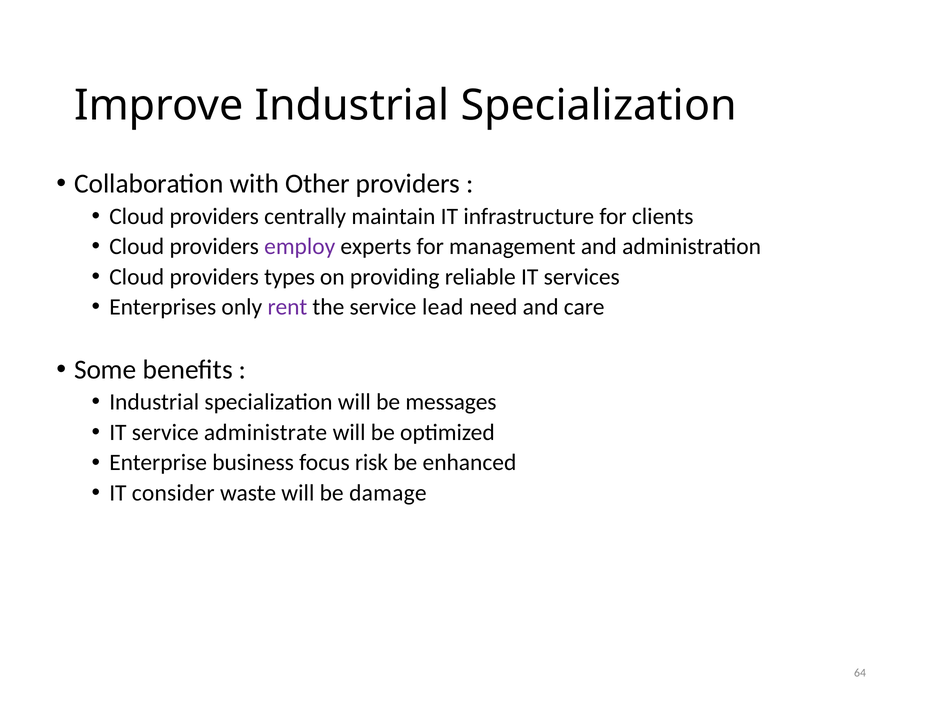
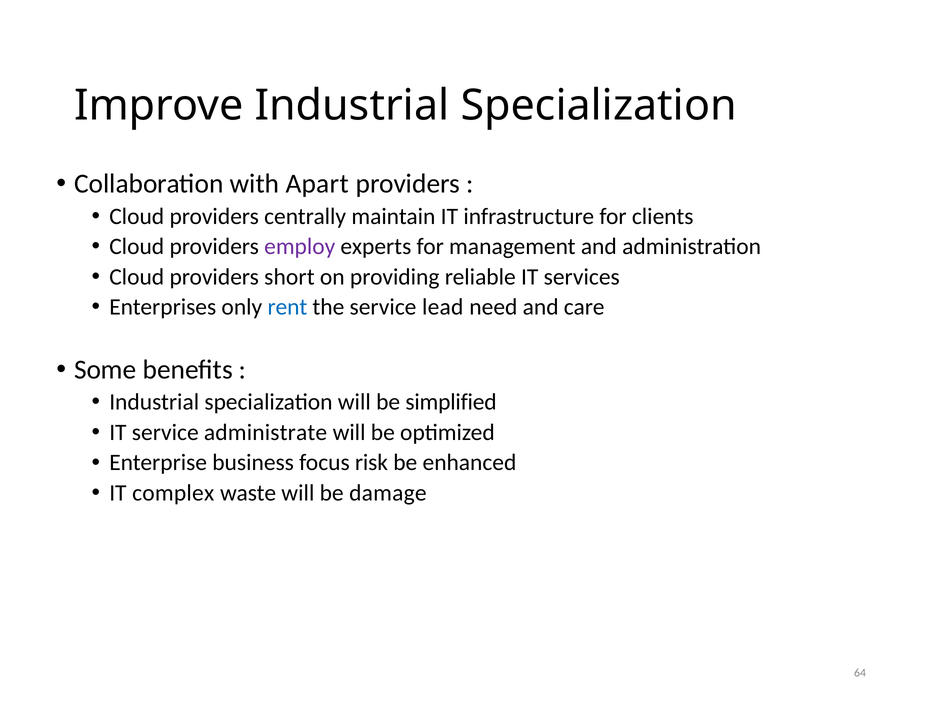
Other: Other -> Apart
types: types -> short
rent colour: purple -> blue
messages: messages -> simplified
consider: consider -> complex
